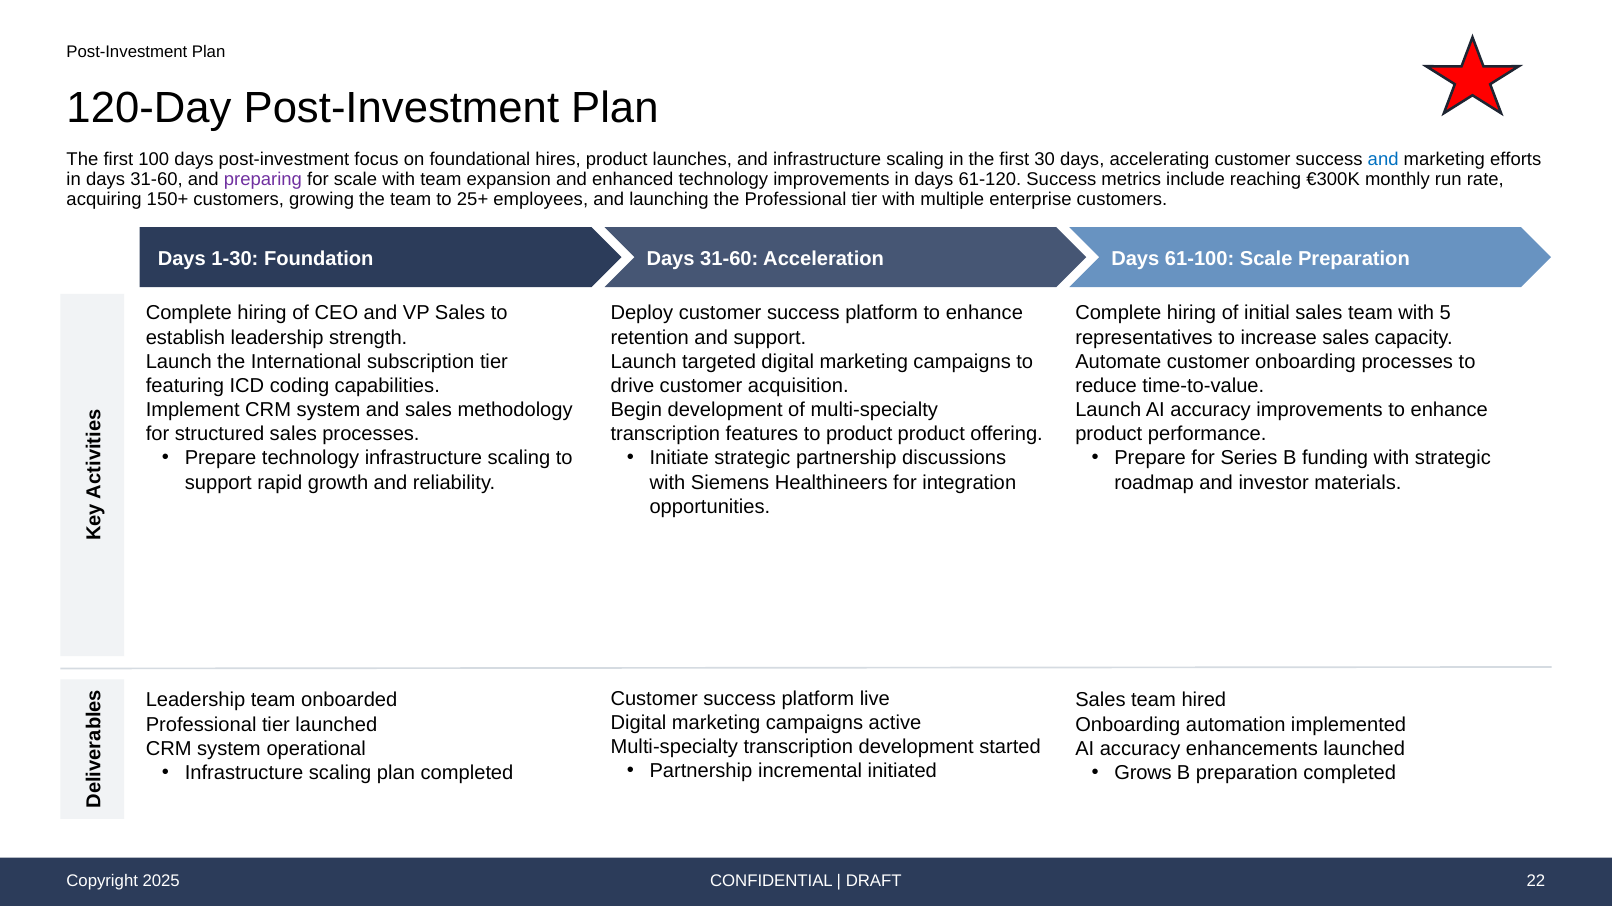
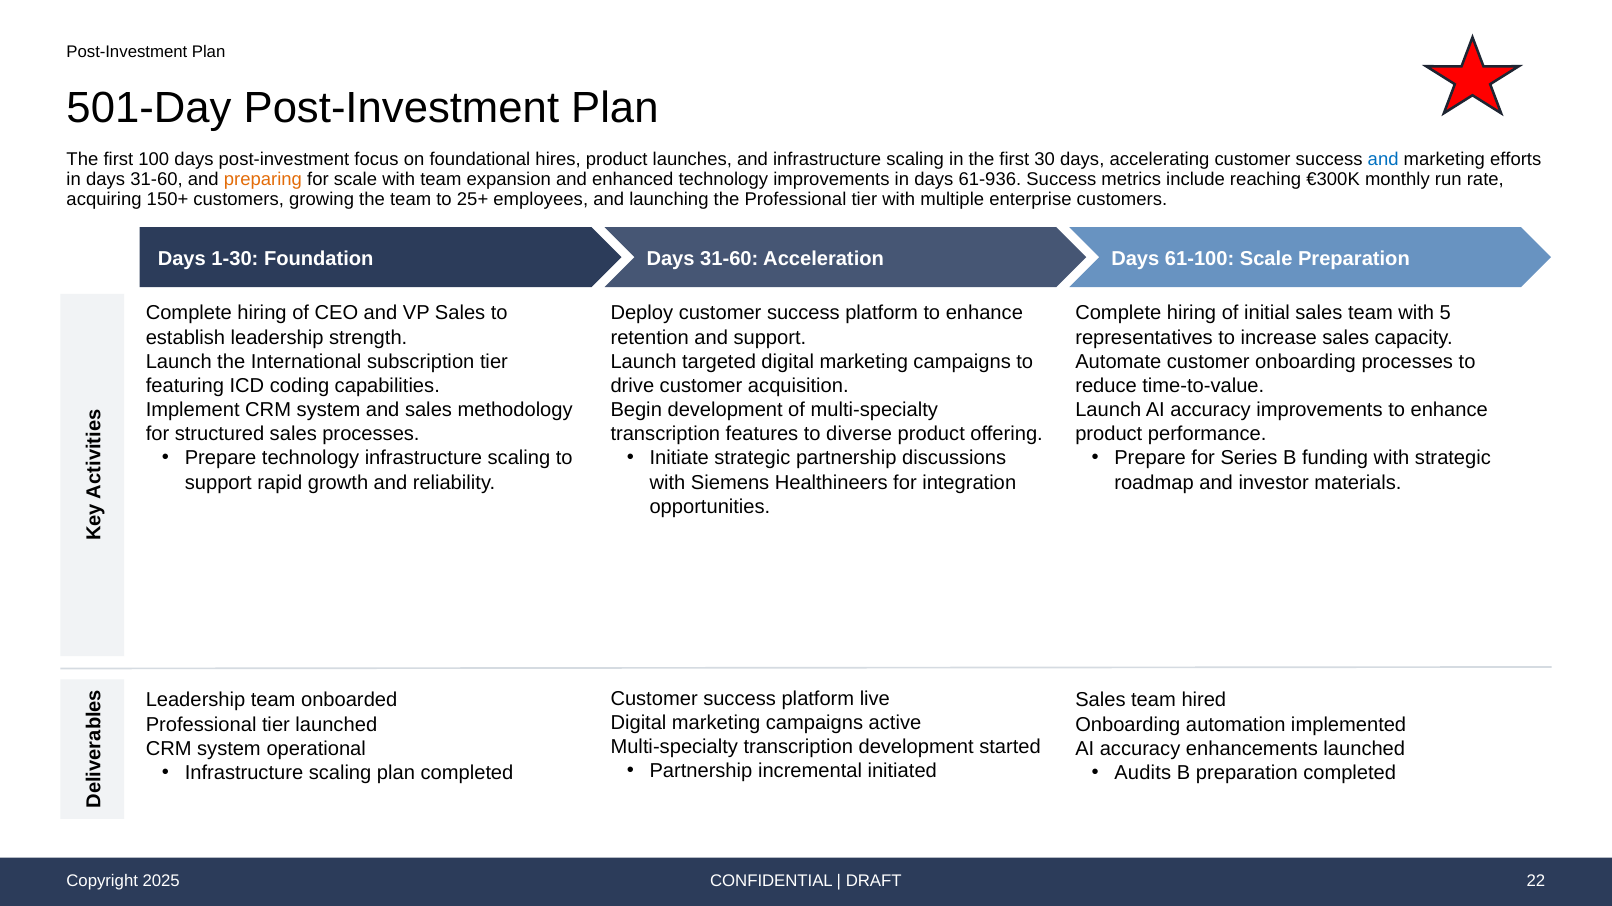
120-Day: 120-Day -> 501-Day
preparing colour: purple -> orange
61-120: 61-120 -> 61-936
to product: product -> diverse
Grows: Grows -> Audits
